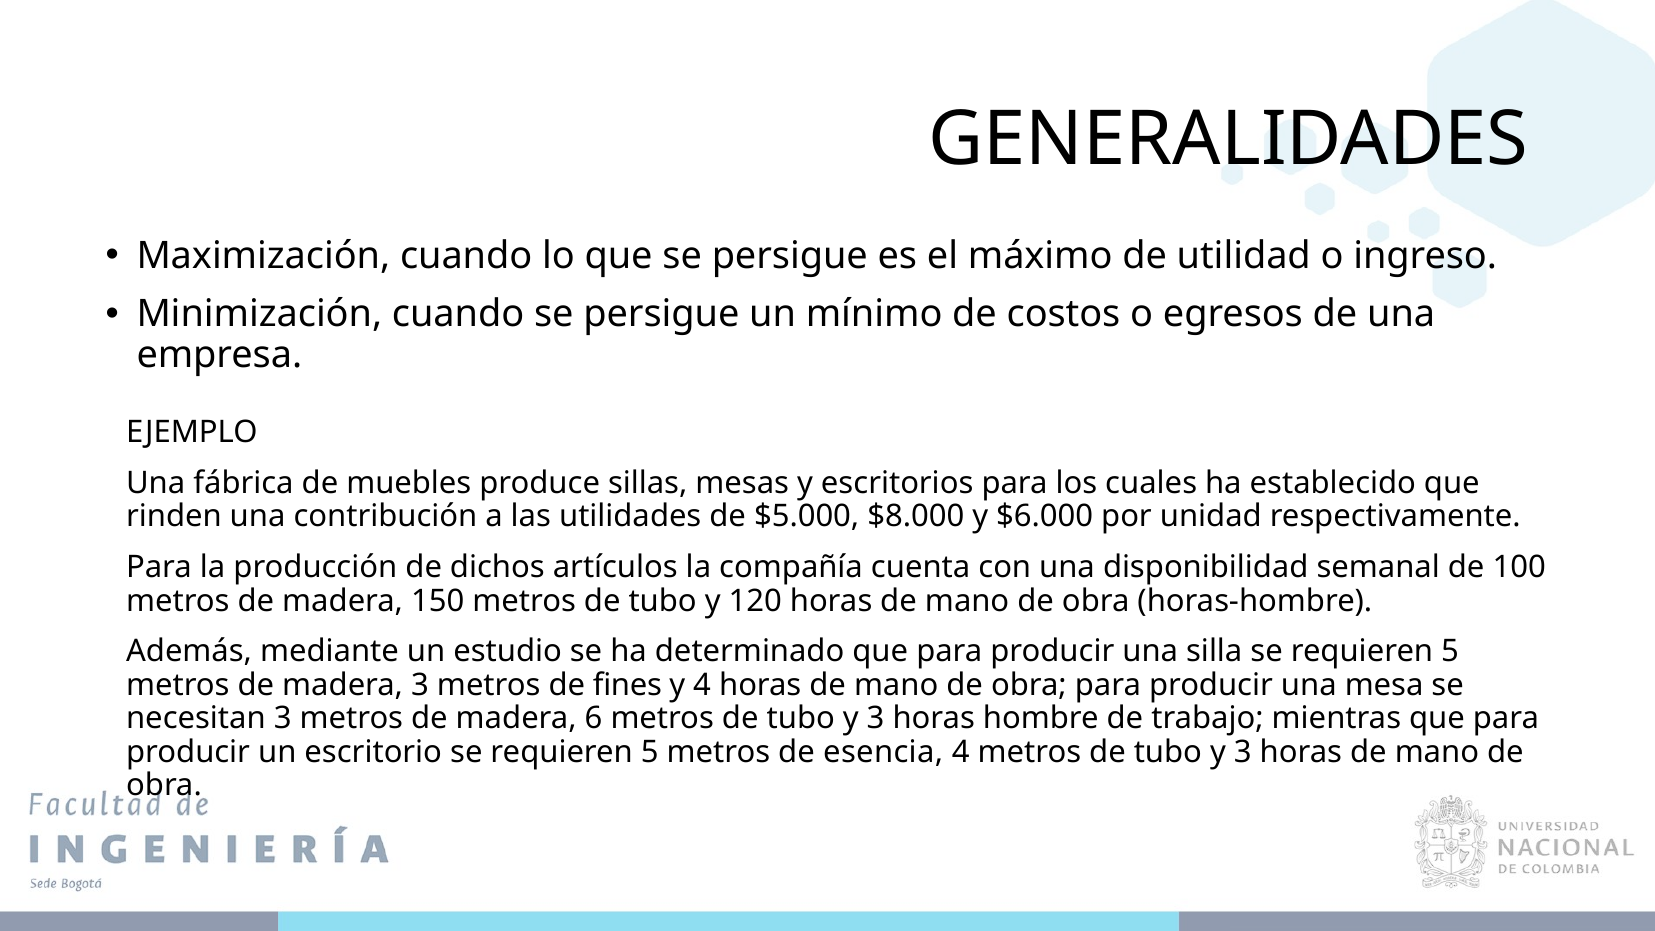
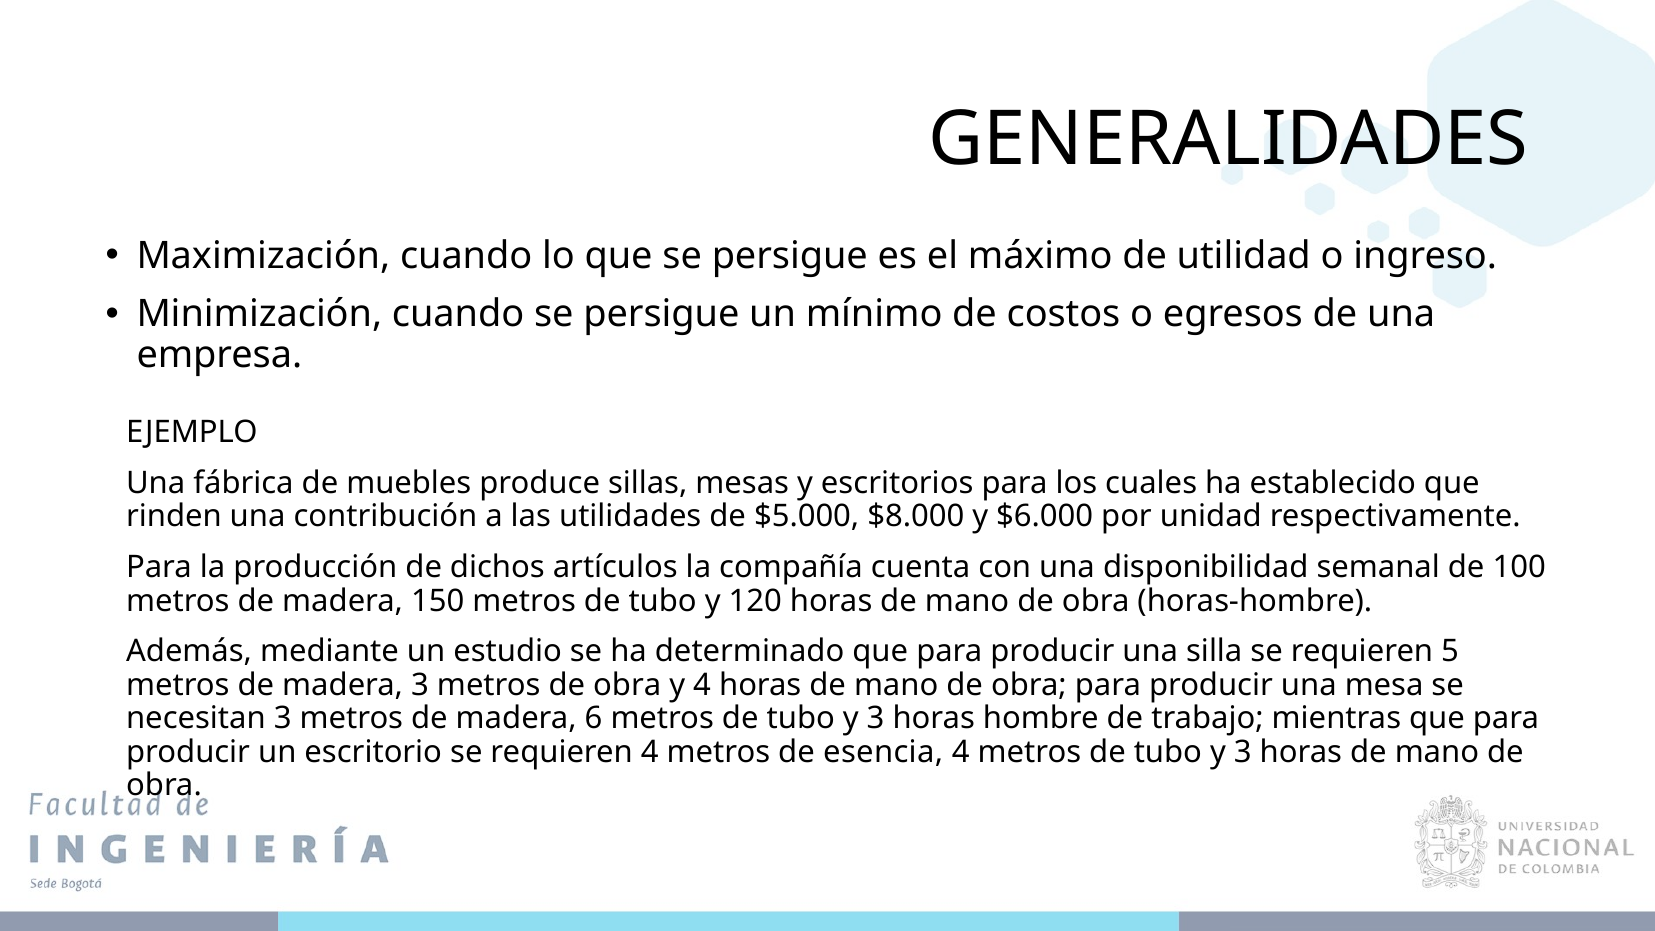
metros de fines: fines -> obra
escritorio se requieren 5: 5 -> 4
